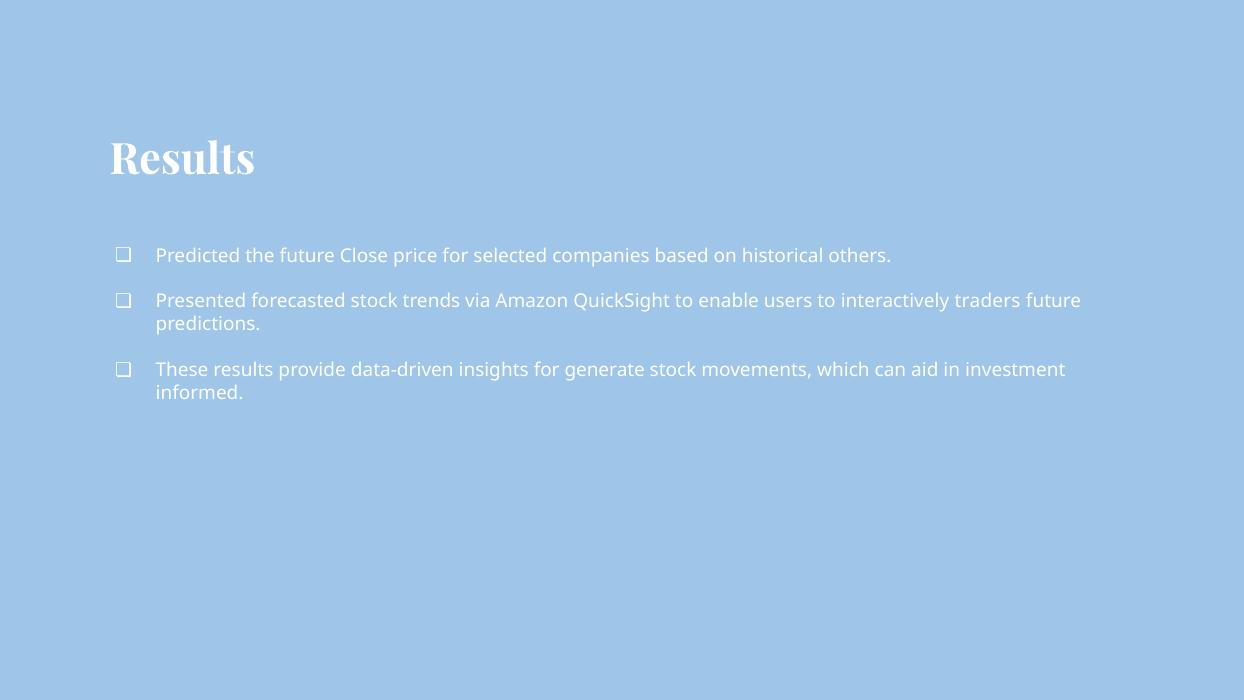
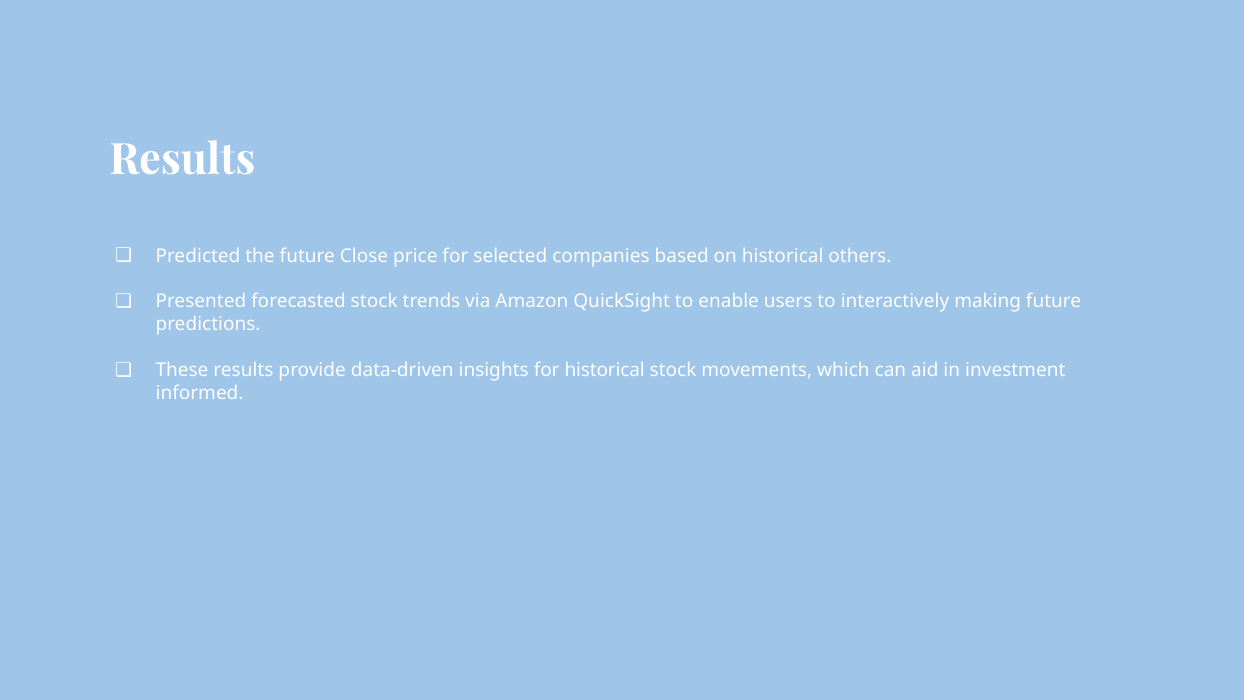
traders: traders -> making
for generate: generate -> historical
